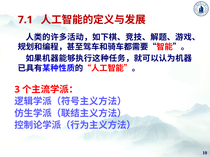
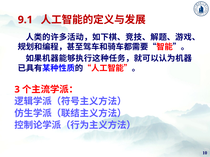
7.1: 7.1 -> 9.1
